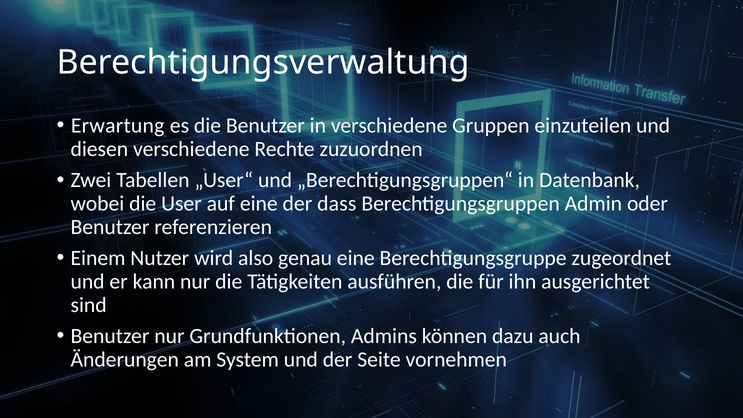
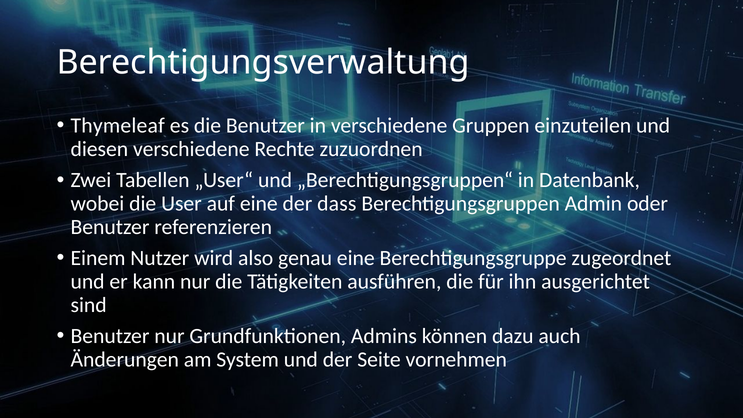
Erwartung: Erwartung -> Thymeleaf
